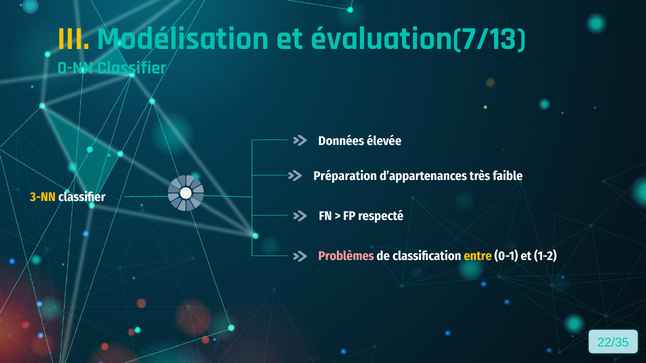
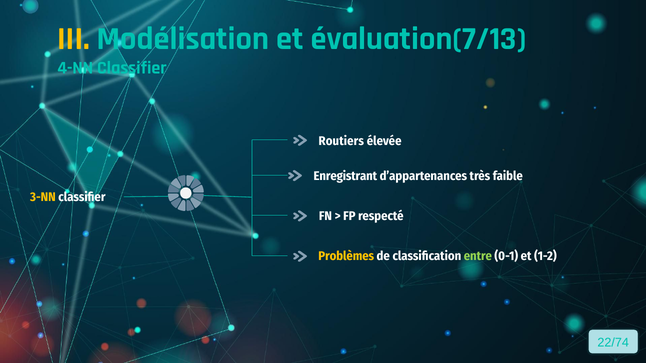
0-NN: 0-NN -> 4-NN
Données: Données -> Routiers
Préparation: Préparation -> Enregistrant
Problèmes colour: pink -> yellow
entre colour: yellow -> light green
22/35: 22/35 -> 22/74
